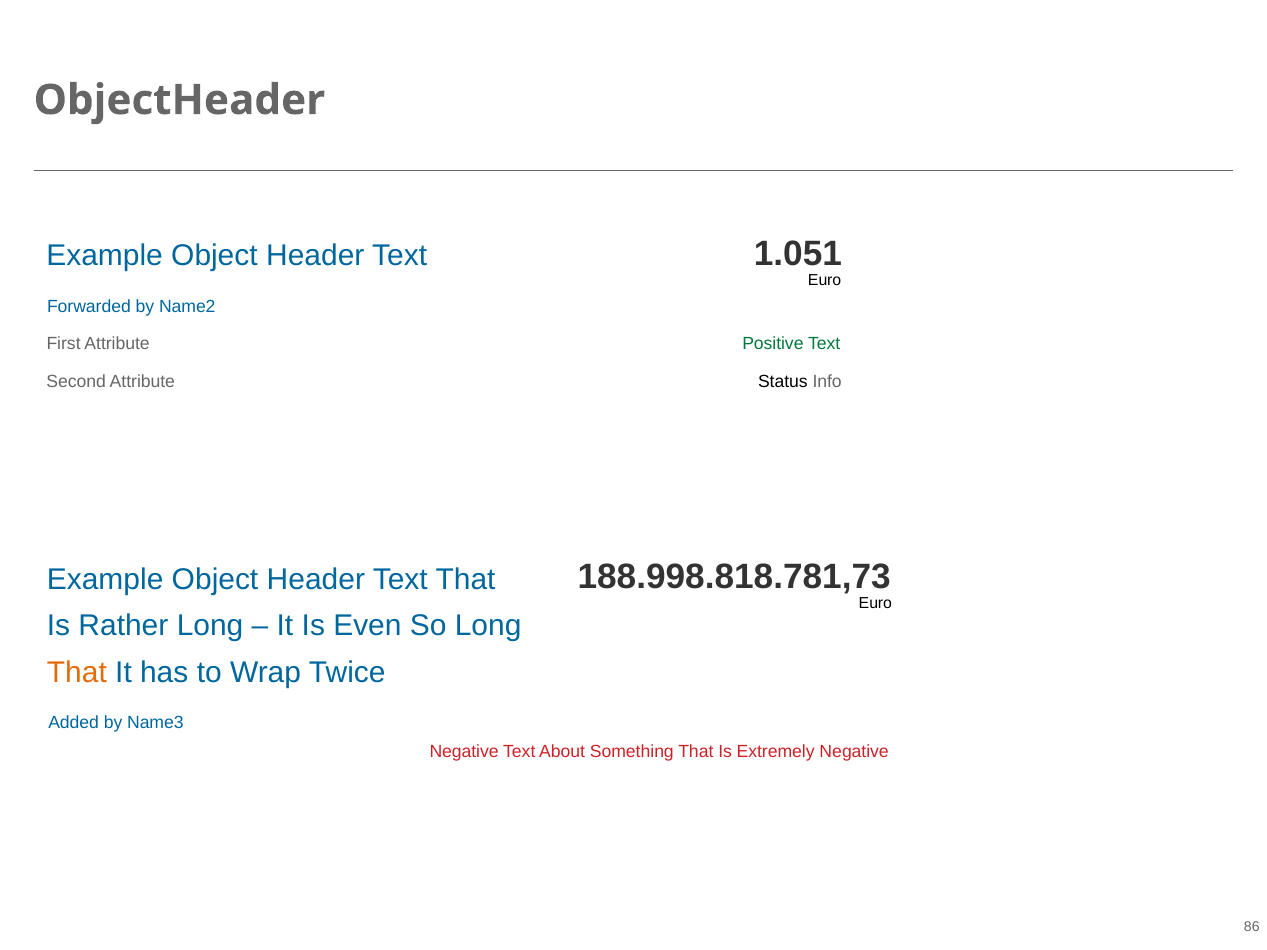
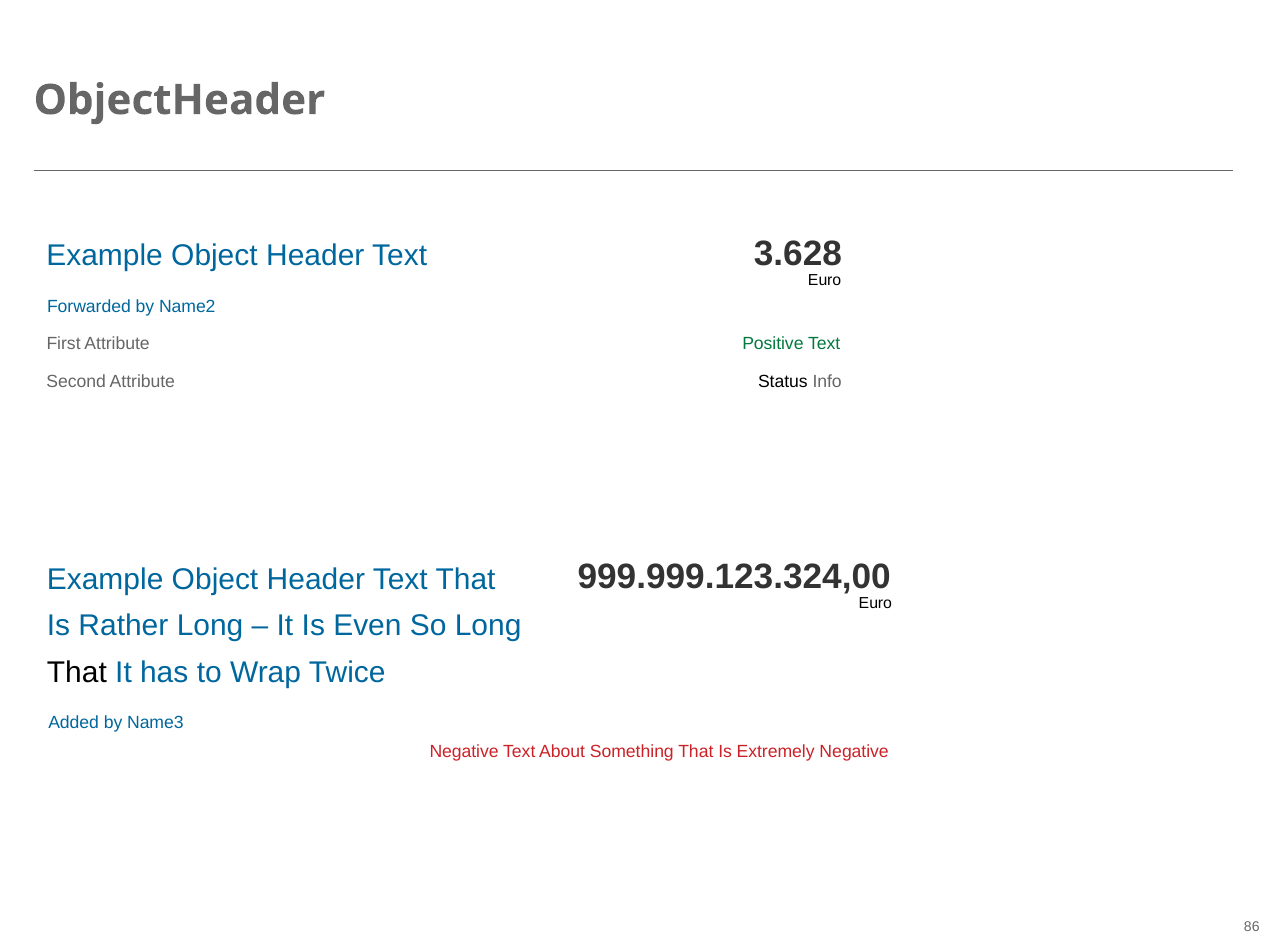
1.051: 1.051 -> 3.628
188.998.818.781,73: 188.998.818.781,73 -> 999.999.123.324,00
That at (77, 672) colour: orange -> black
